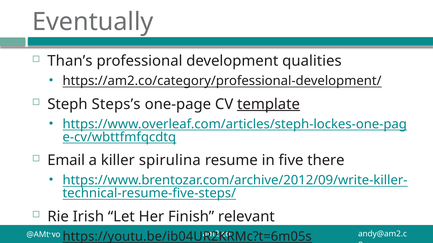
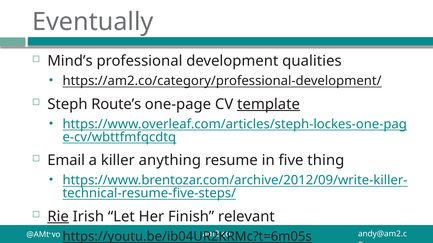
Than’s: Than’s -> Mind’s
Steps’s: Steps’s -> Route’s
spirulina: spirulina -> anything
there: there -> thing
Rie underline: none -> present
